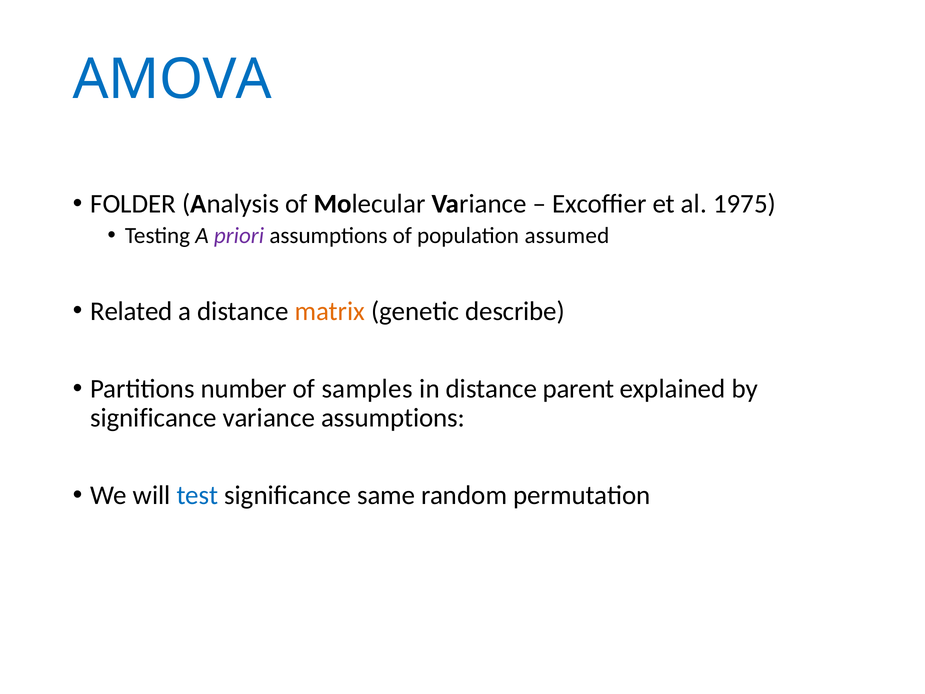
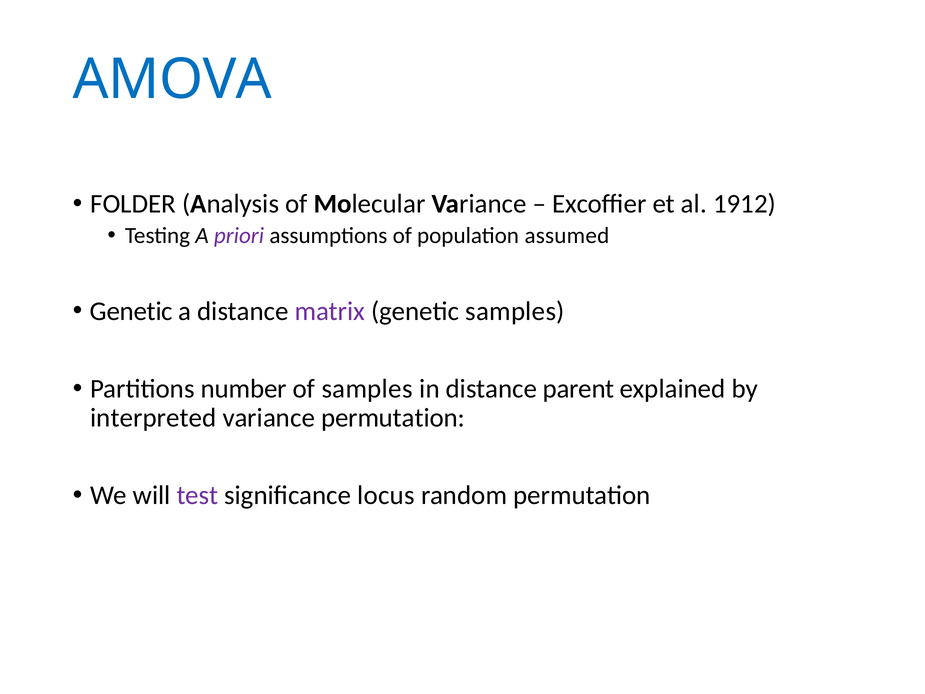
1975: 1975 -> 1912
Related at (131, 311): Related -> Genetic
matrix colour: orange -> purple
genetic describe: describe -> samples
significance at (153, 418): significance -> interpreted
variance assumptions: assumptions -> permutation
test colour: blue -> purple
same: same -> locus
